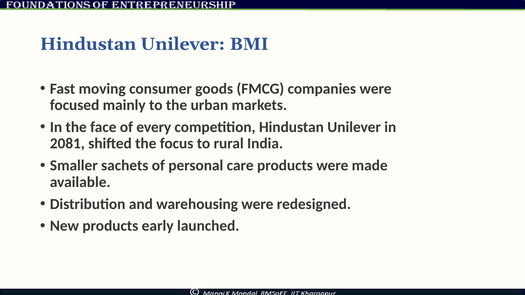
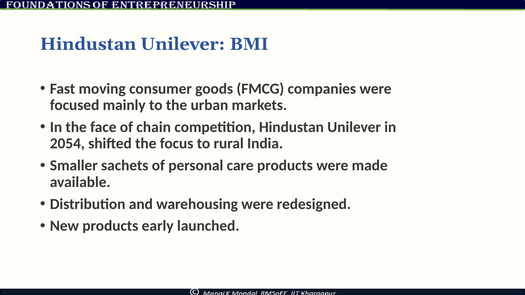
every: every -> chain
2081: 2081 -> 2054
